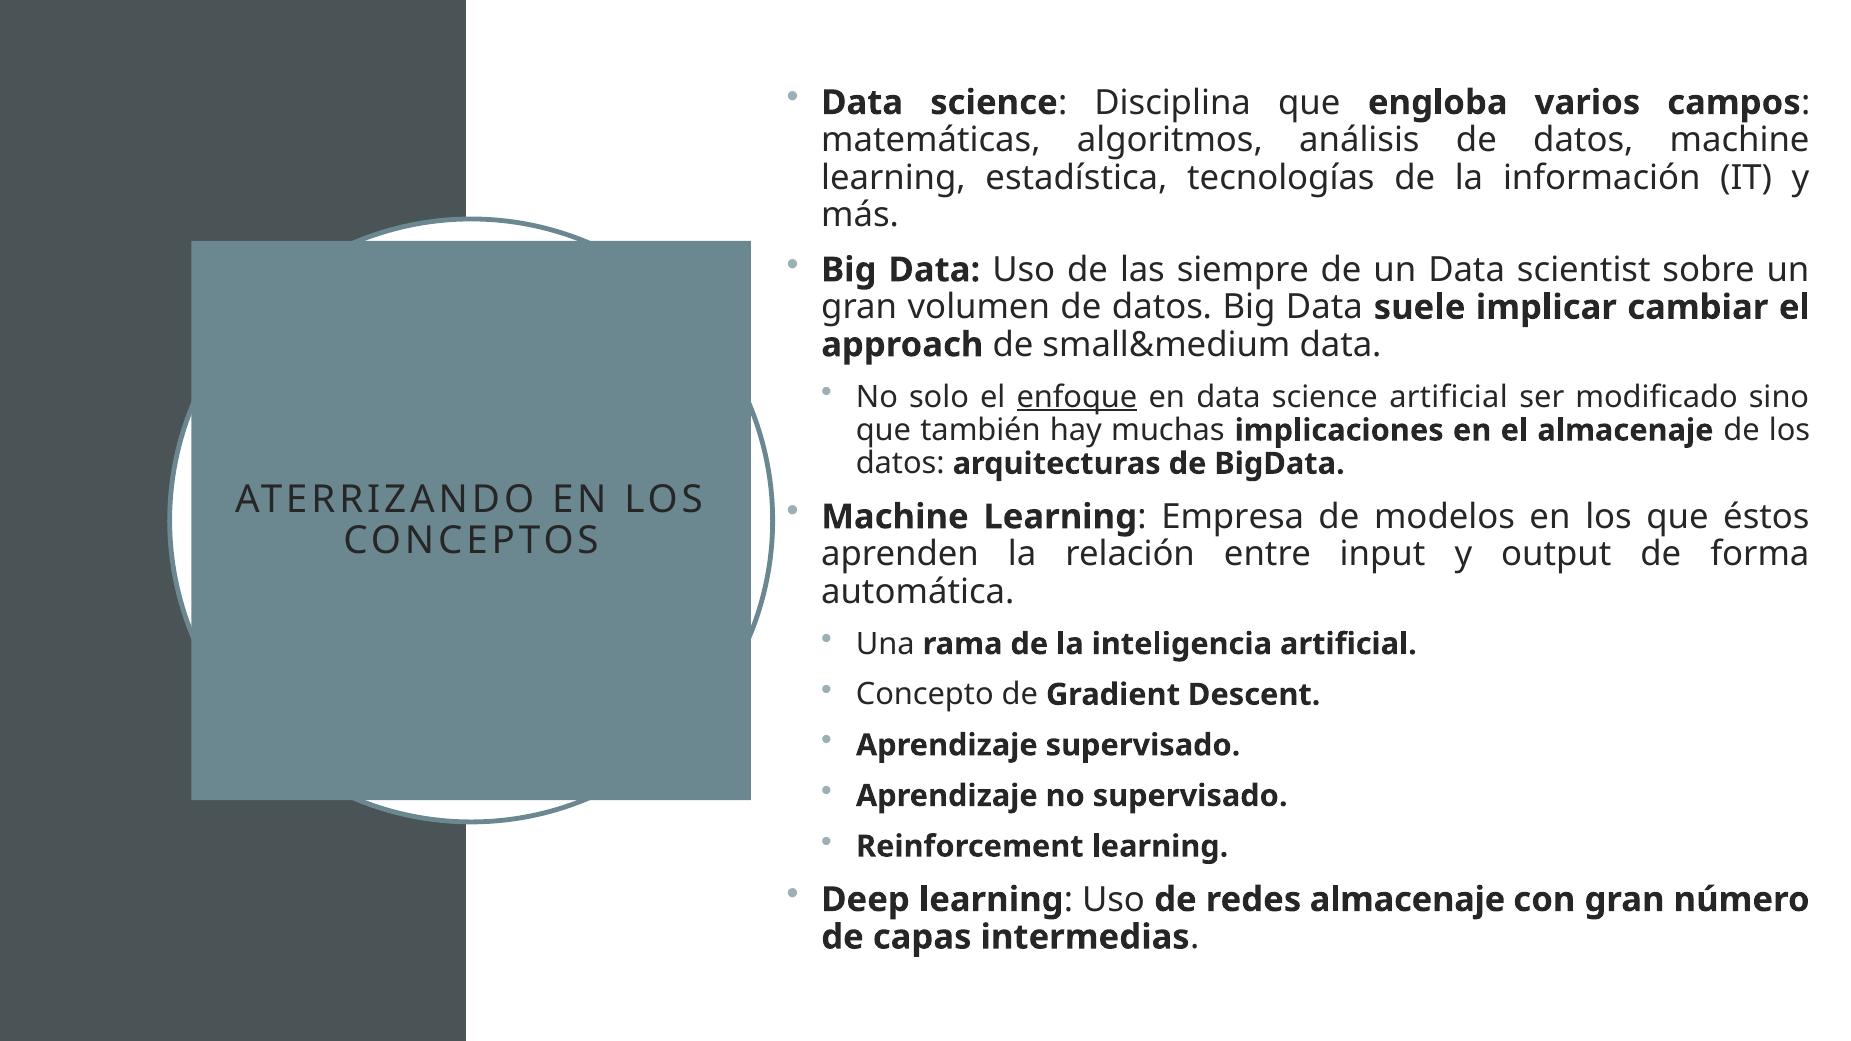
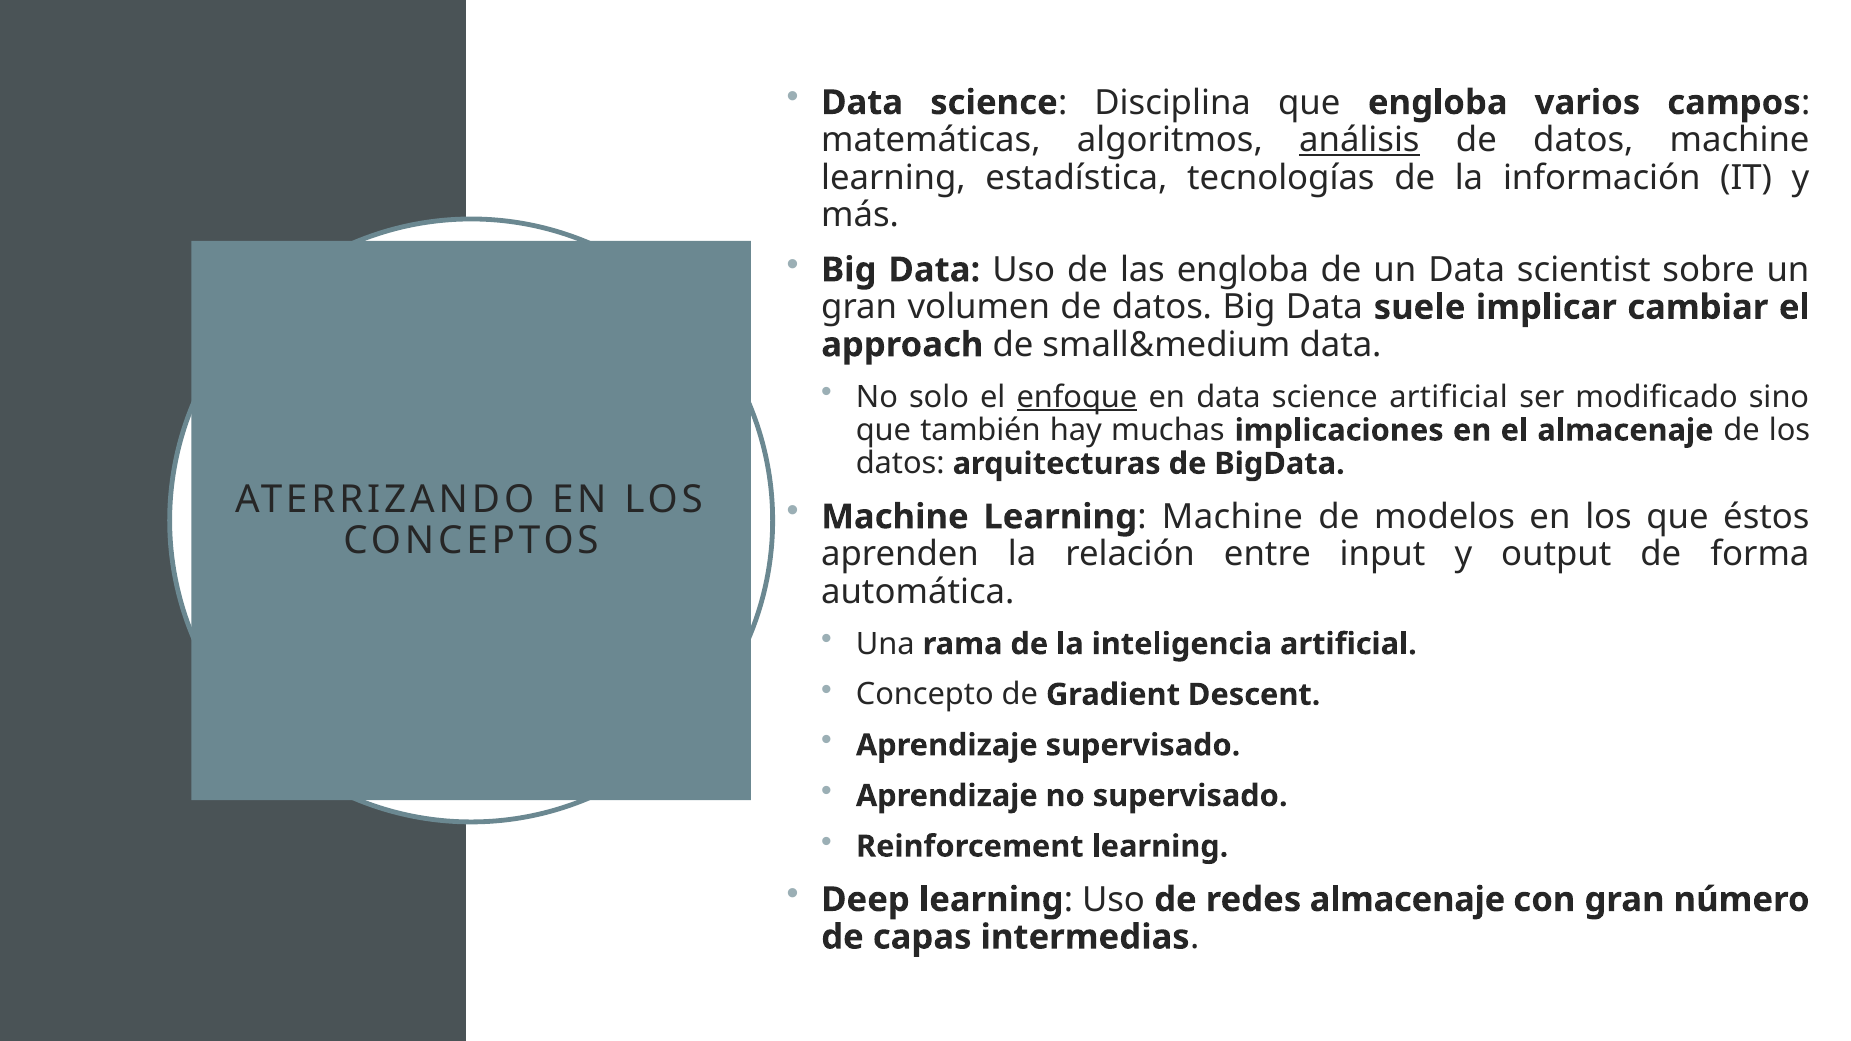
análisis underline: none -> present
las siempre: siempre -> engloba
Empresa at (1233, 517): Empresa -> Machine
